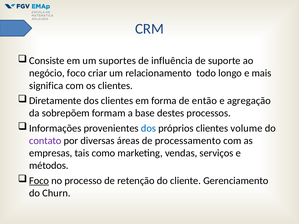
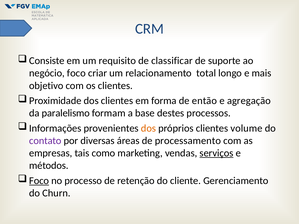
suportes: suportes -> requisito
influência: influência -> classificar
todo: todo -> total
significa: significa -> objetivo
Diretamente: Diretamente -> Proximidade
sobrepõem: sobrepõem -> paralelismo
dos at (148, 128) colour: blue -> orange
serviços underline: none -> present
